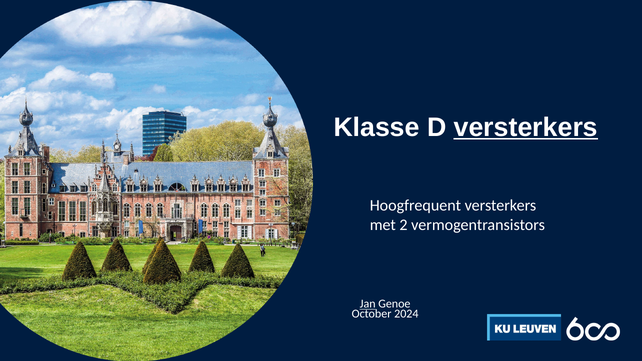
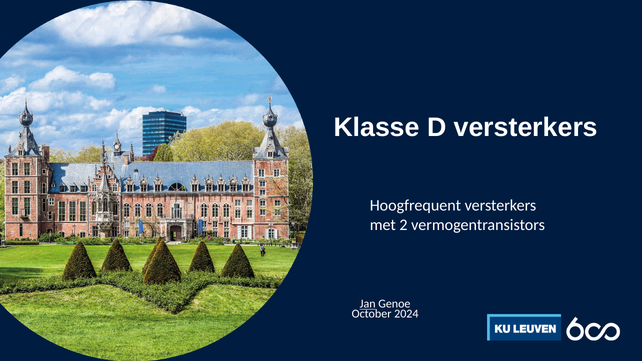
versterkers at (526, 127) underline: present -> none
